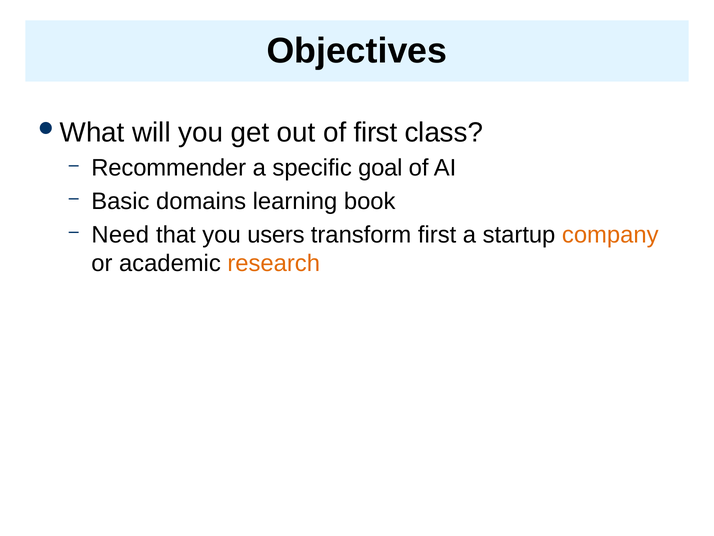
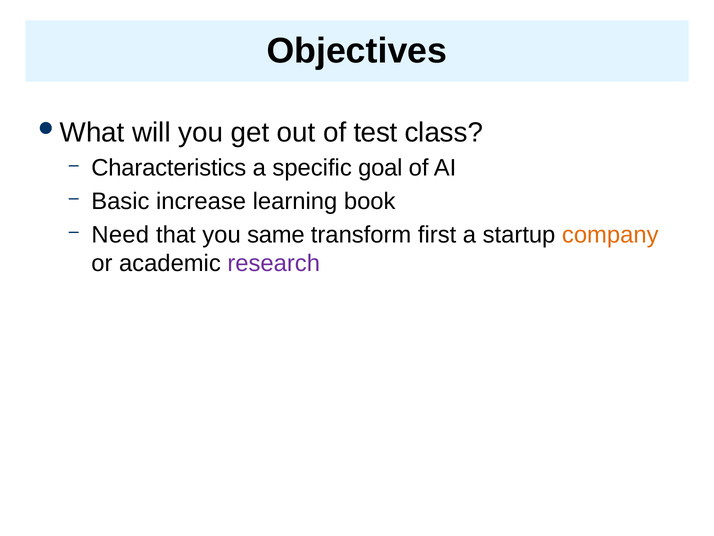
of first: first -> test
Recommender: Recommender -> Characteristics
domains: domains -> increase
users: users -> same
research colour: orange -> purple
